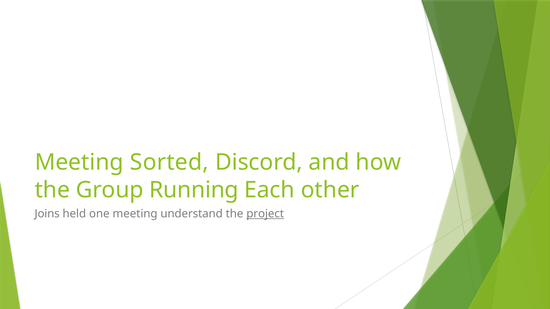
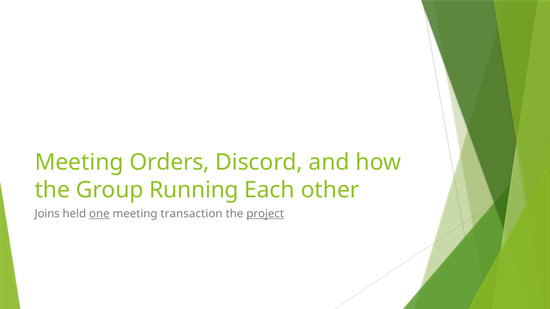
Sorted: Sorted -> Orders
one underline: none -> present
understand: understand -> transaction
